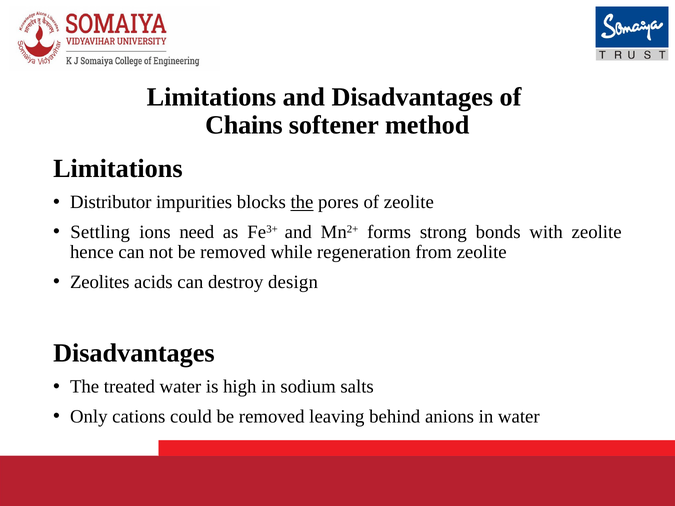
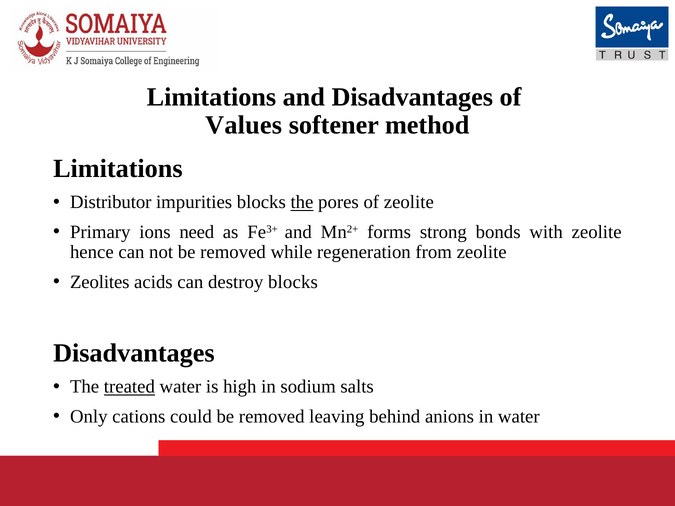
Chains: Chains -> Values
Settling: Settling -> Primary
destroy design: design -> blocks
treated underline: none -> present
